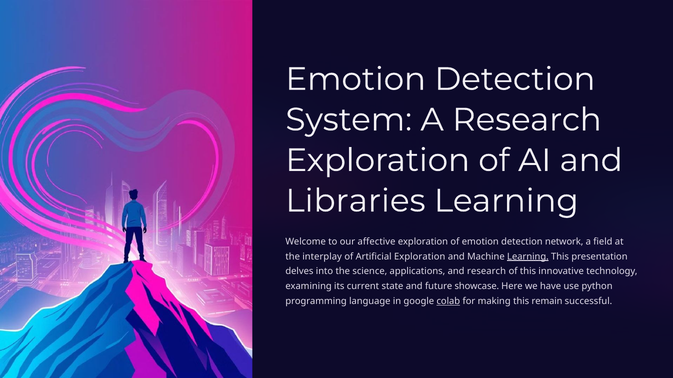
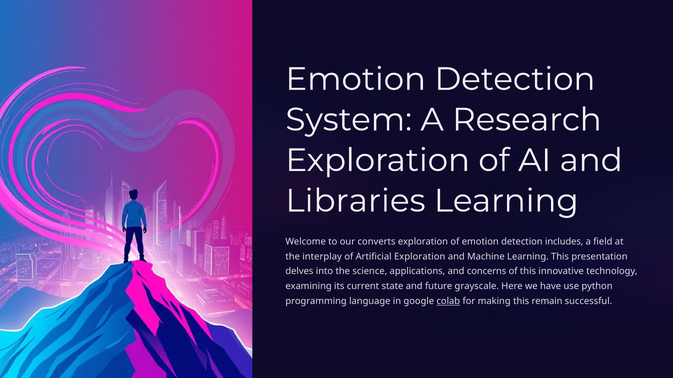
affective: affective -> converts
network: network -> includes
Learning at (528, 257) underline: present -> none
and research: research -> concerns
showcase: showcase -> grayscale
